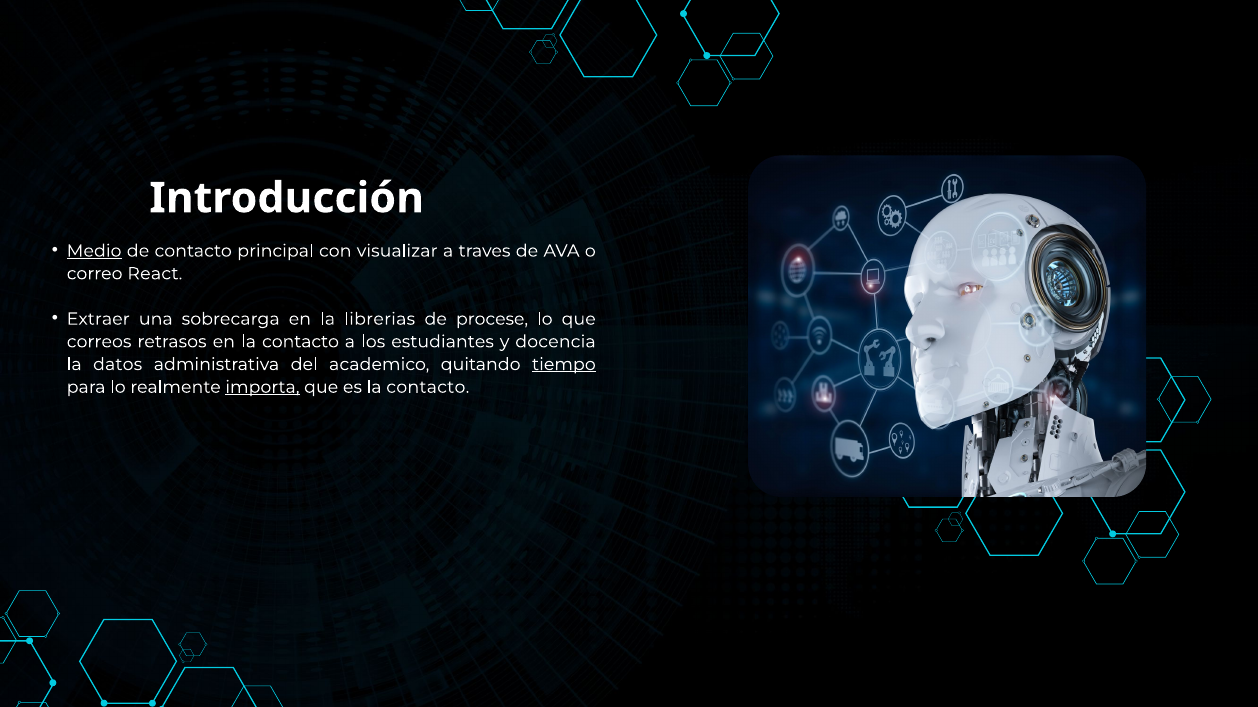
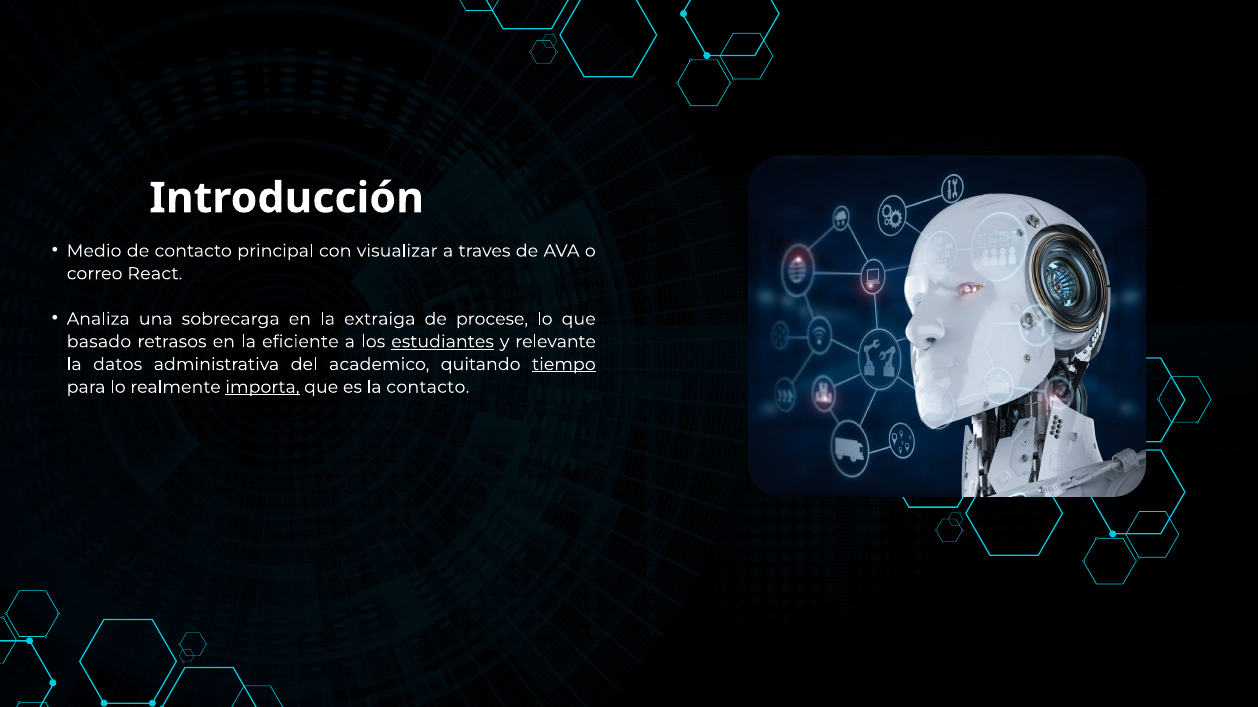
Medio underline: present -> none
Extraer: Extraer -> Analiza
librerias: librerias -> extraiga
correos: correos -> basado
en la contacto: contacto -> eficiente
estudiantes underline: none -> present
docencia: docencia -> relevante
